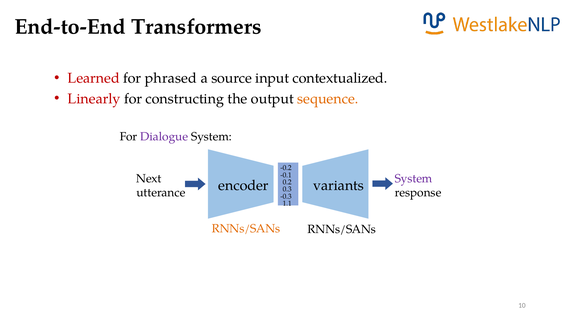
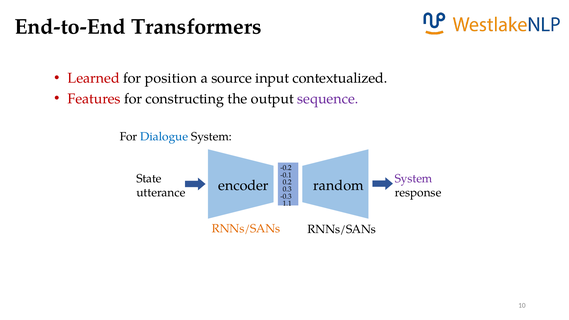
phrased: phrased -> position
Linearly: Linearly -> Features
sequence colour: orange -> purple
Dialogue colour: purple -> blue
Next: Next -> State
variants: variants -> random
